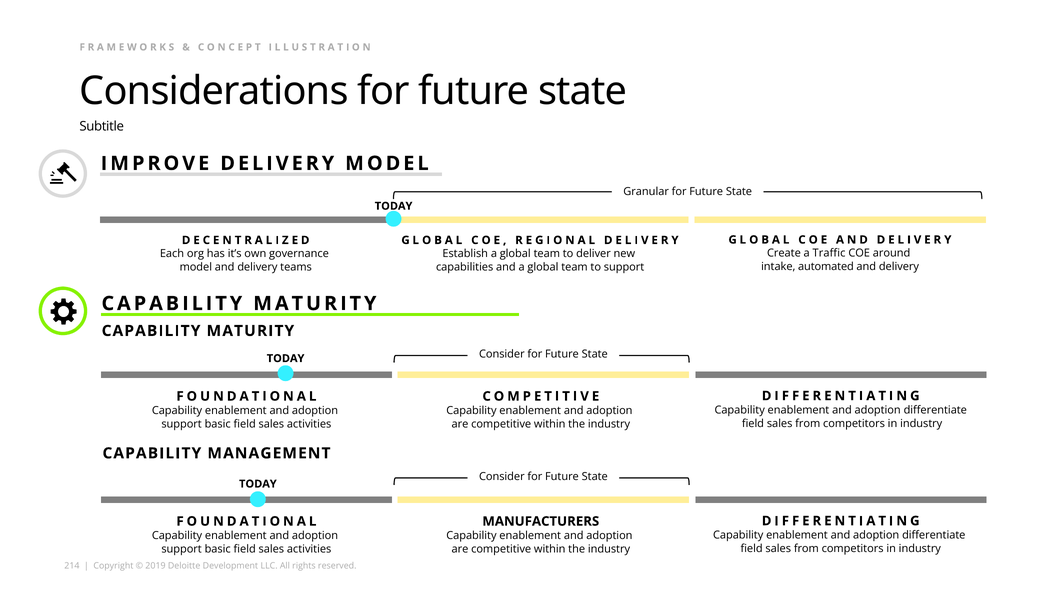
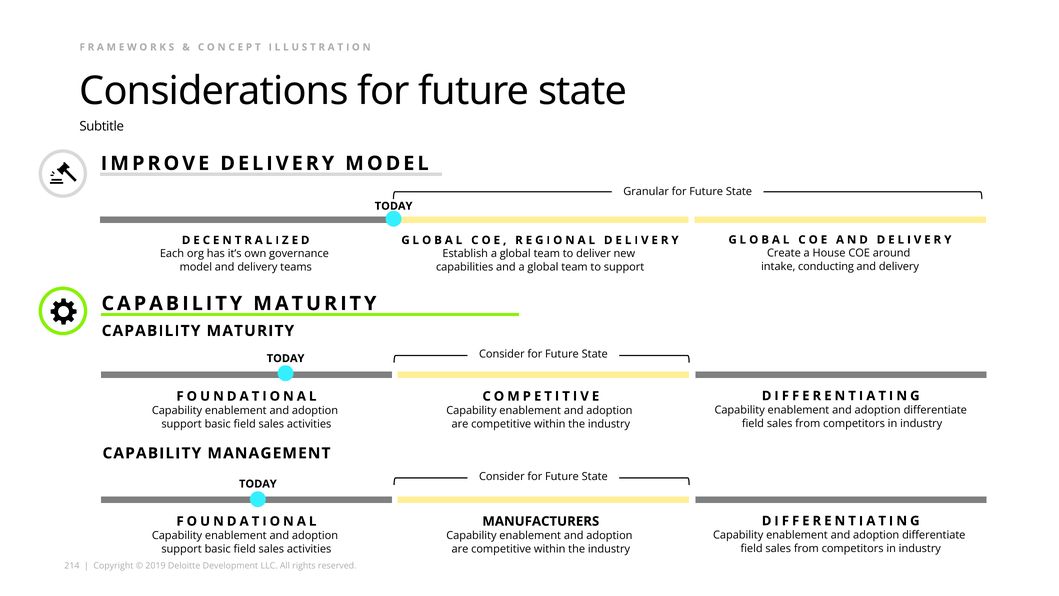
Traffic: Traffic -> House
automated: automated -> conducting
